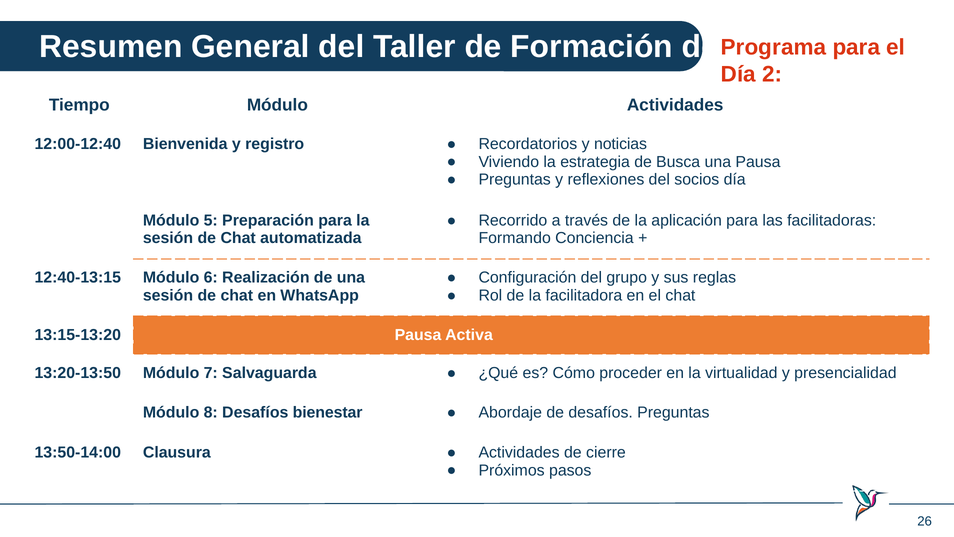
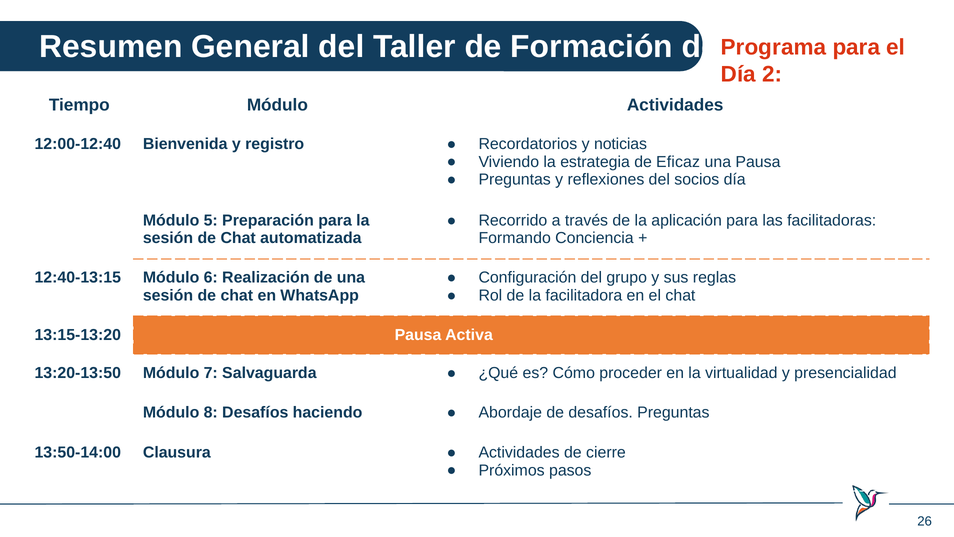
Busca: Busca -> Eficaz
bienestar: bienestar -> haciendo
